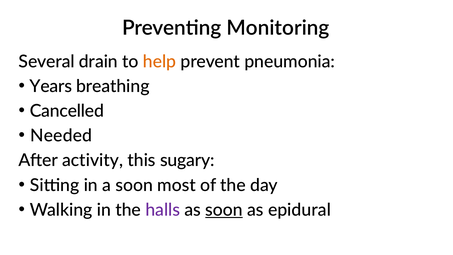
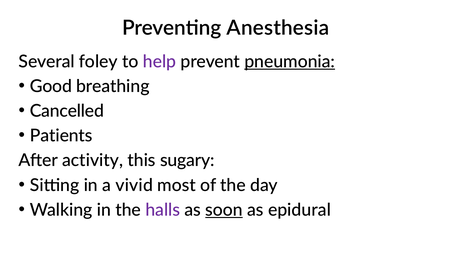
Monitoring: Monitoring -> Anesthesia
drain: drain -> foley
help colour: orange -> purple
pneumonia underline: none -> present
Years: Years -> Good
Needed: Needed -> Patients
a soon: soon -> vivid
